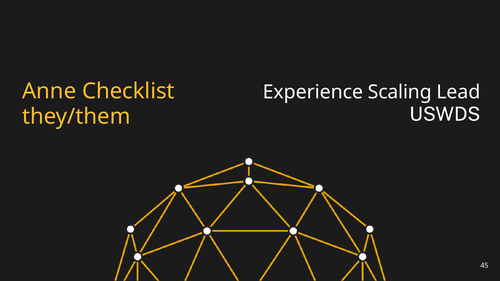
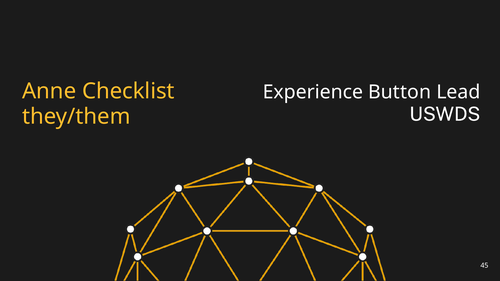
Scaling: Scaling -> Button
